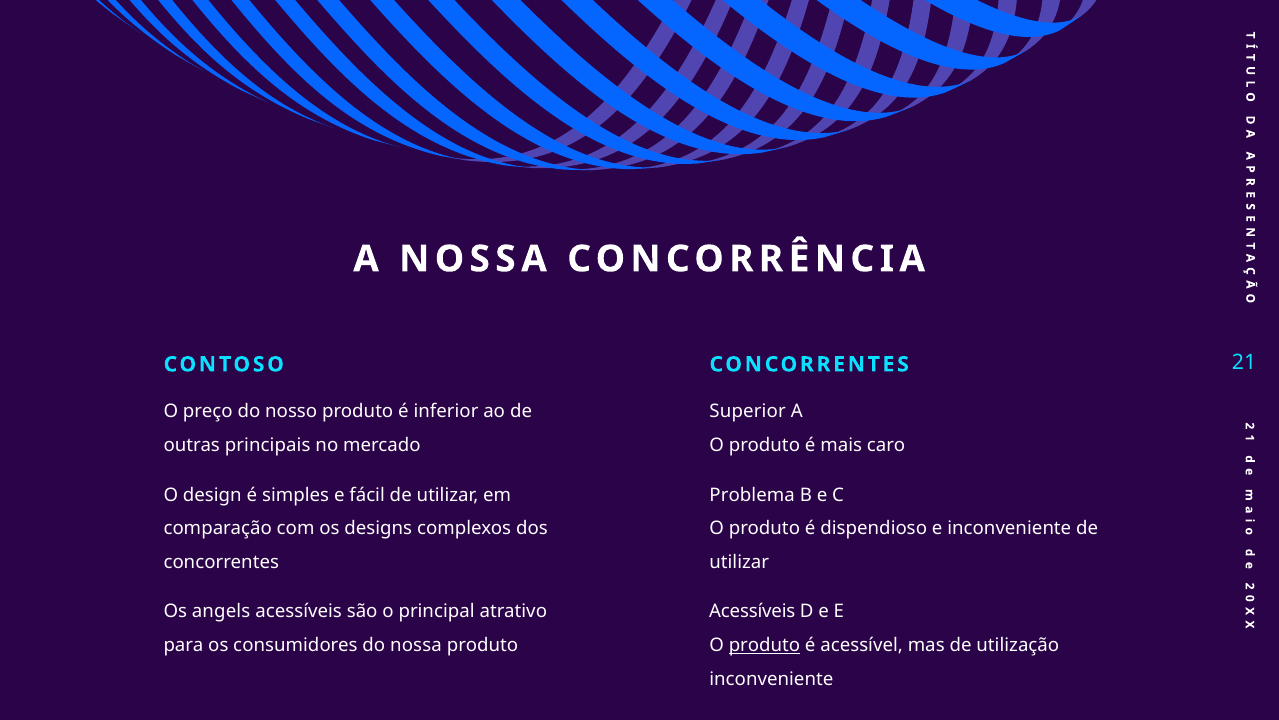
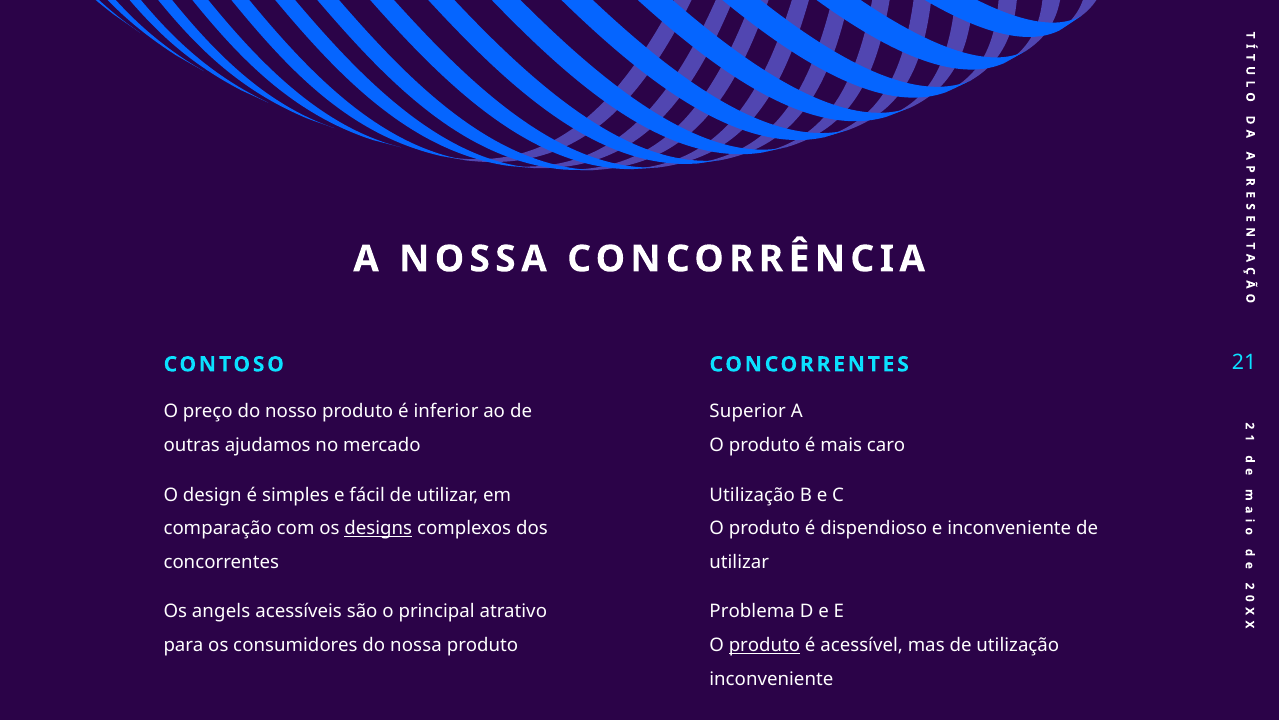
principais: principais -> ajudamos
Problema at (752, 495): Problema -> Utilização
designs underline: none -> present
Acessíveis at (752, 611): Acessíveis -> Problema
